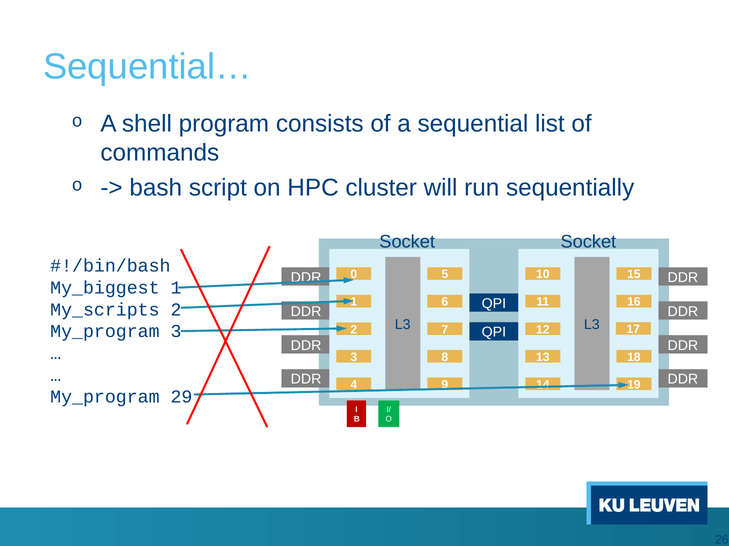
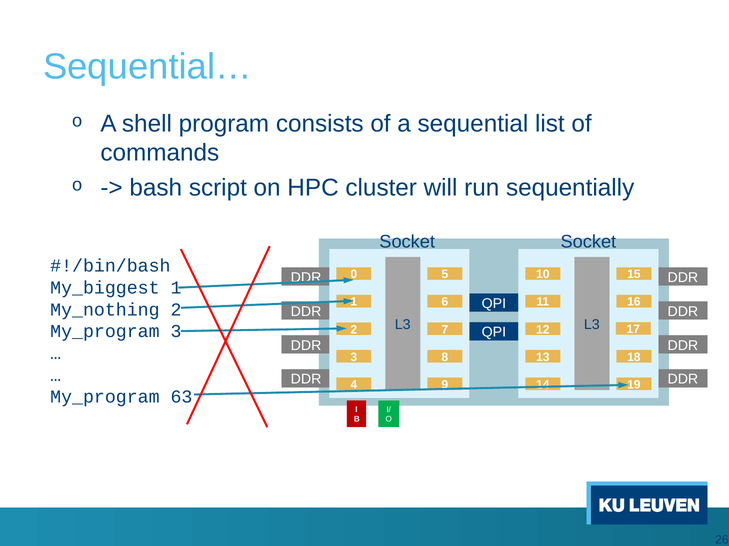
My_scripts: My_scripts -> My_nothing
29: 29 -> 63
